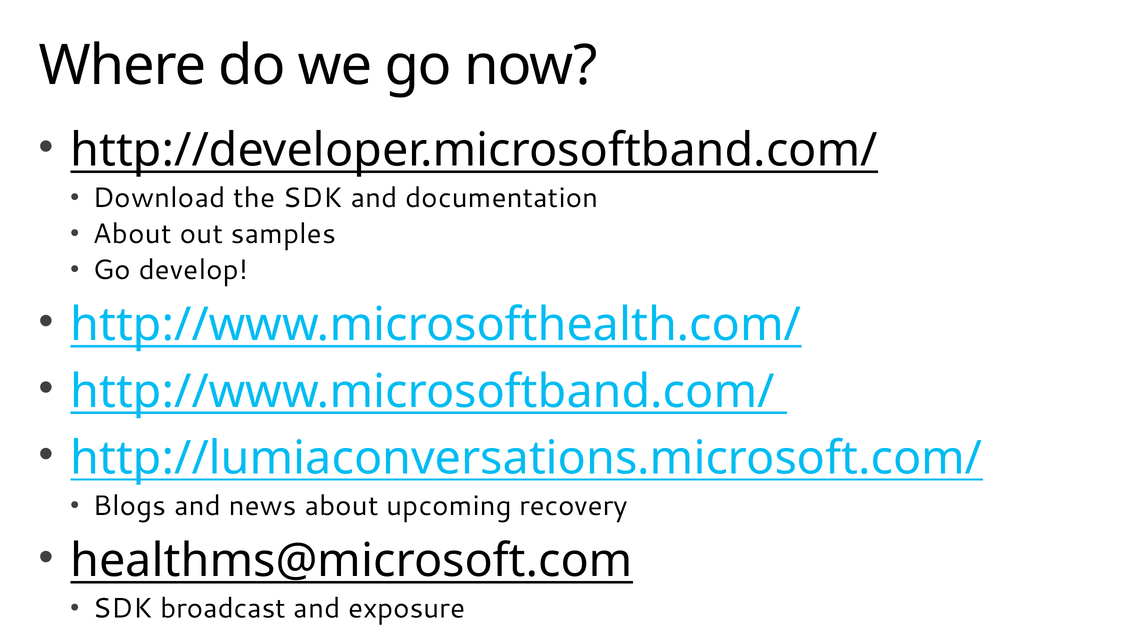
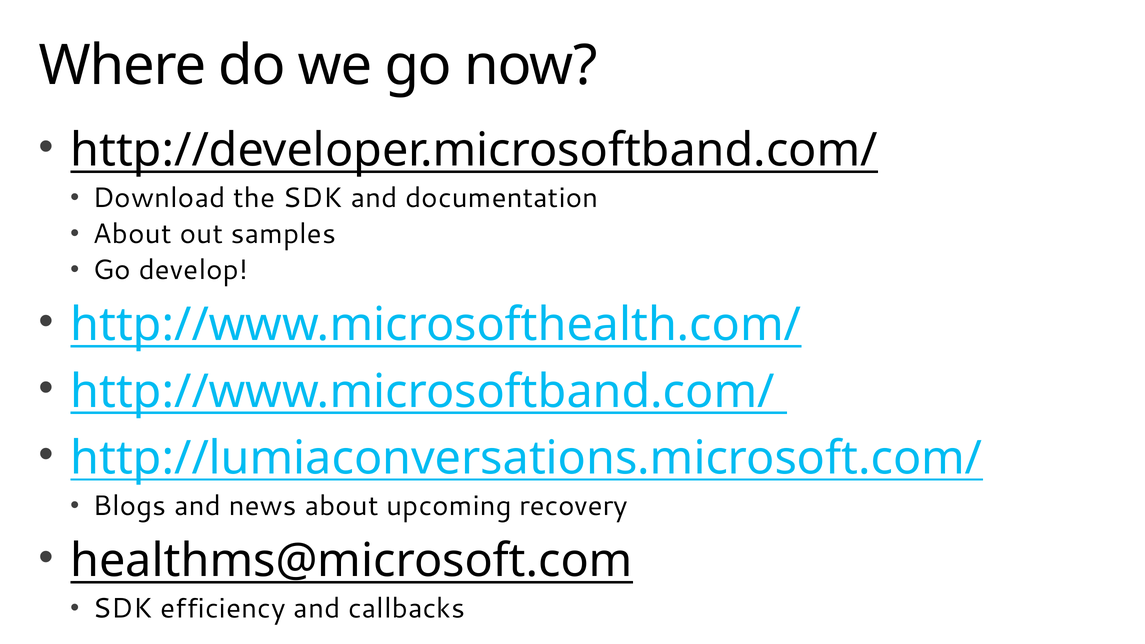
broadcast: broadcast -> efficiency
exposure: exposure -> callbacks
